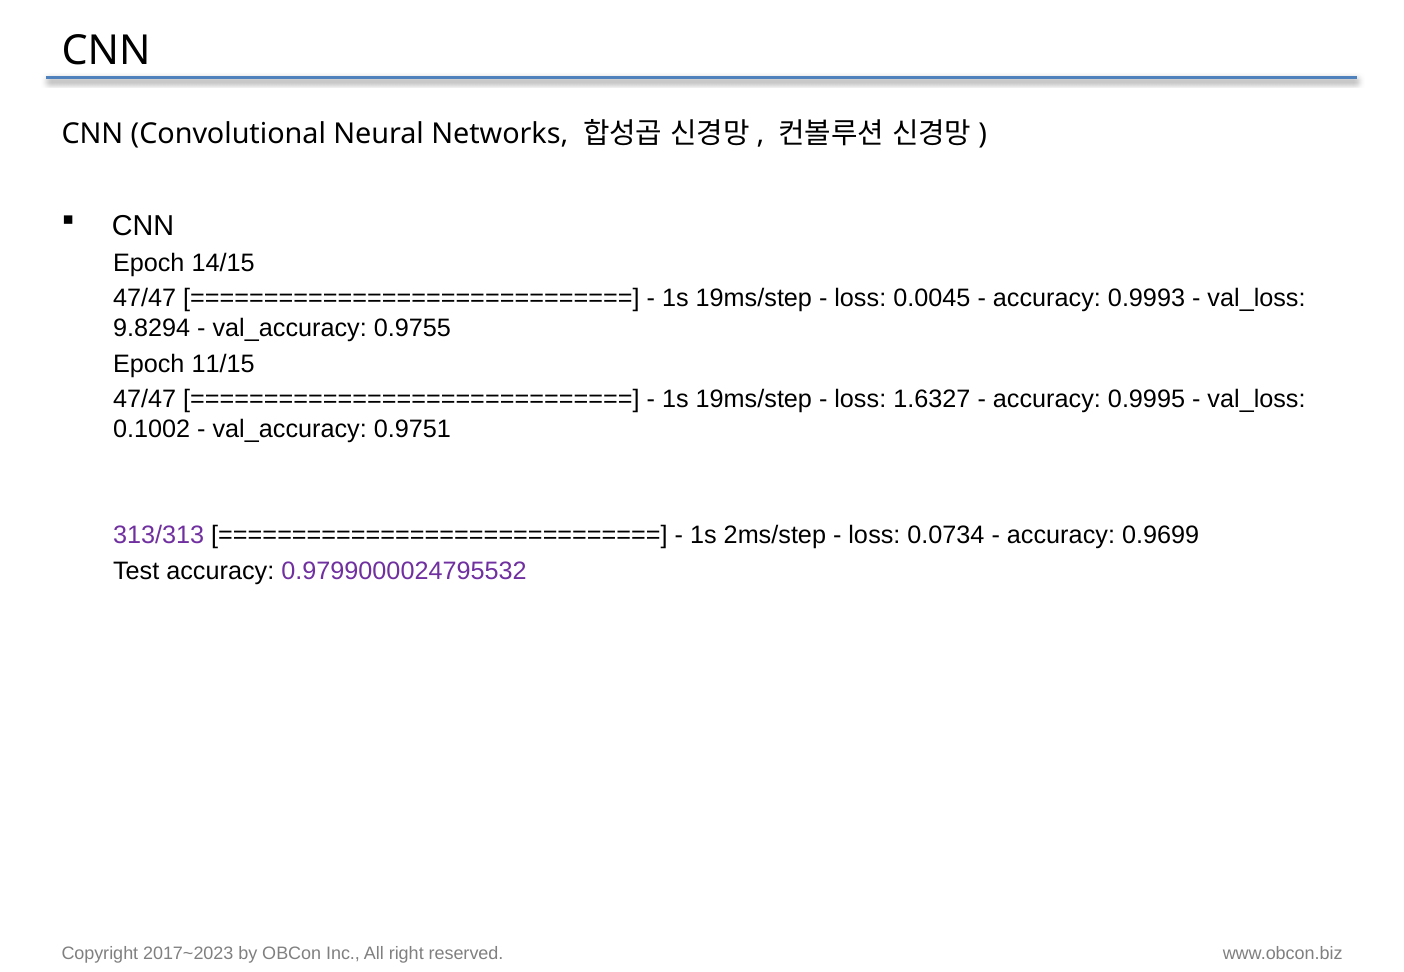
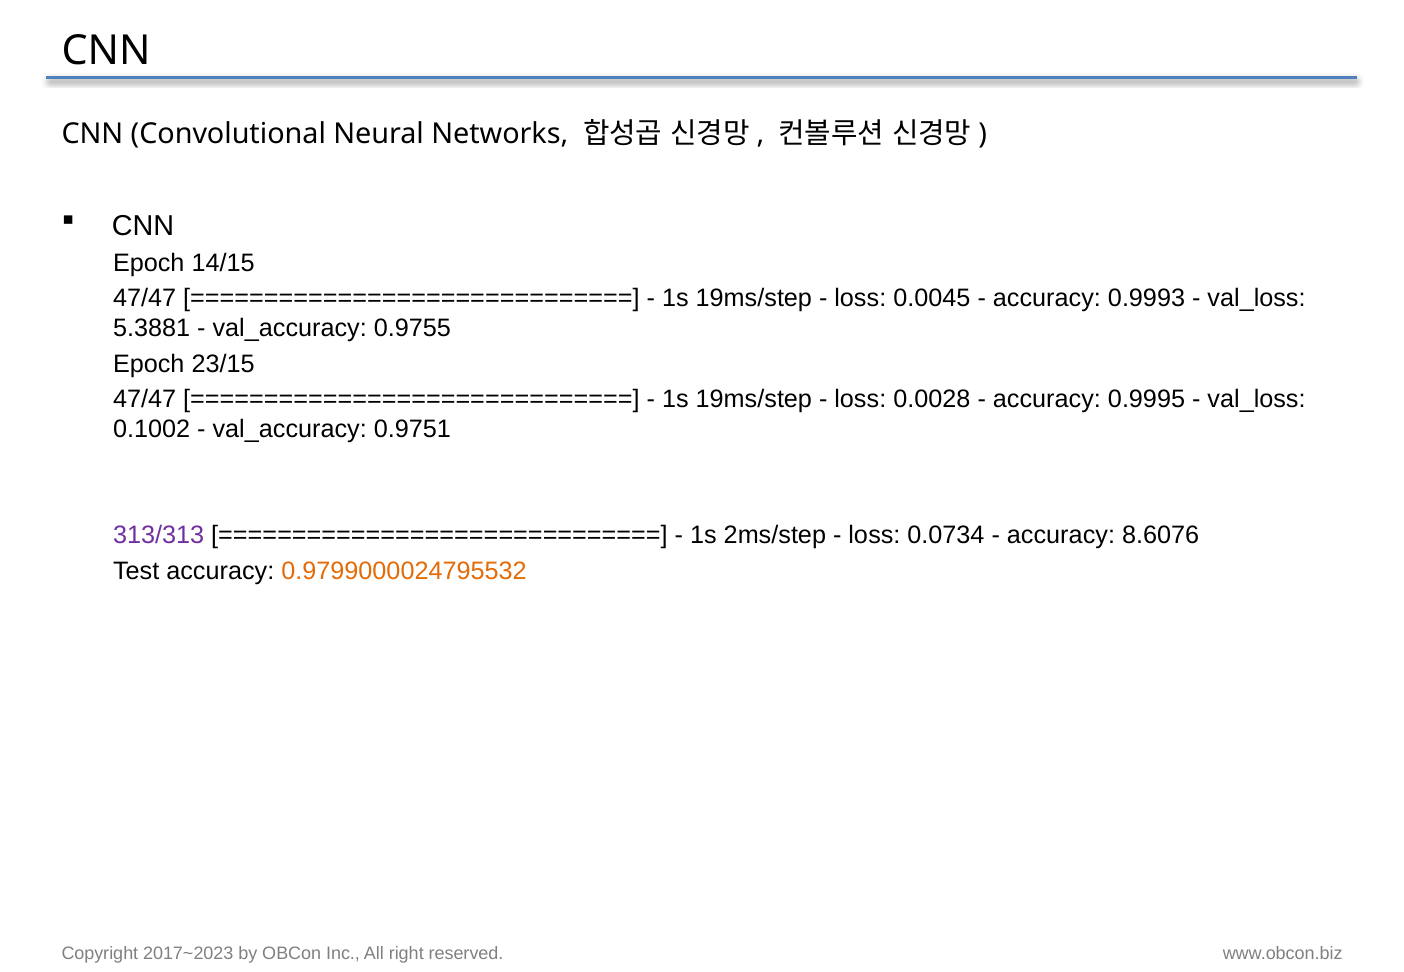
9.8294: 9.8294 -> 5.3881
11/15: 11/15 -> 23/15
1.6327: 1.6327 -> 0.0028
0.9699: 0.9699 -> 8.6076
0.9799000024795532 colour: purple -> orange
